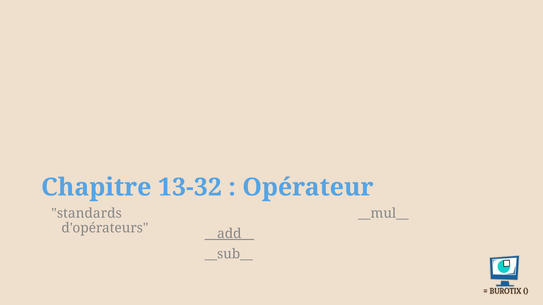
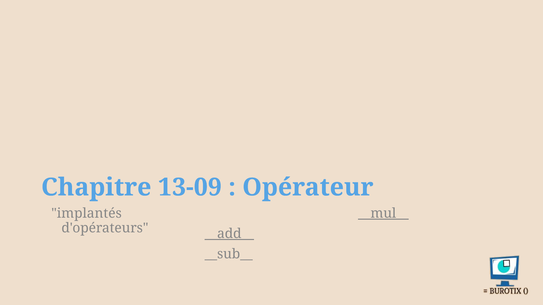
13-32: 13-32 -> 13-09
standards: standards -> implantés
__mul__ underline: none -> present
